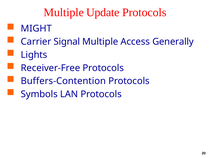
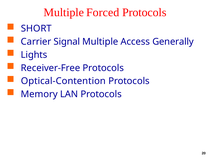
Update: Update -> Forced
MIGHT: MIGHT -> SHORT
Buffers-Contention: Buffers-Contention -> Optical-Contention
Symbols: Symbols -> Memory
